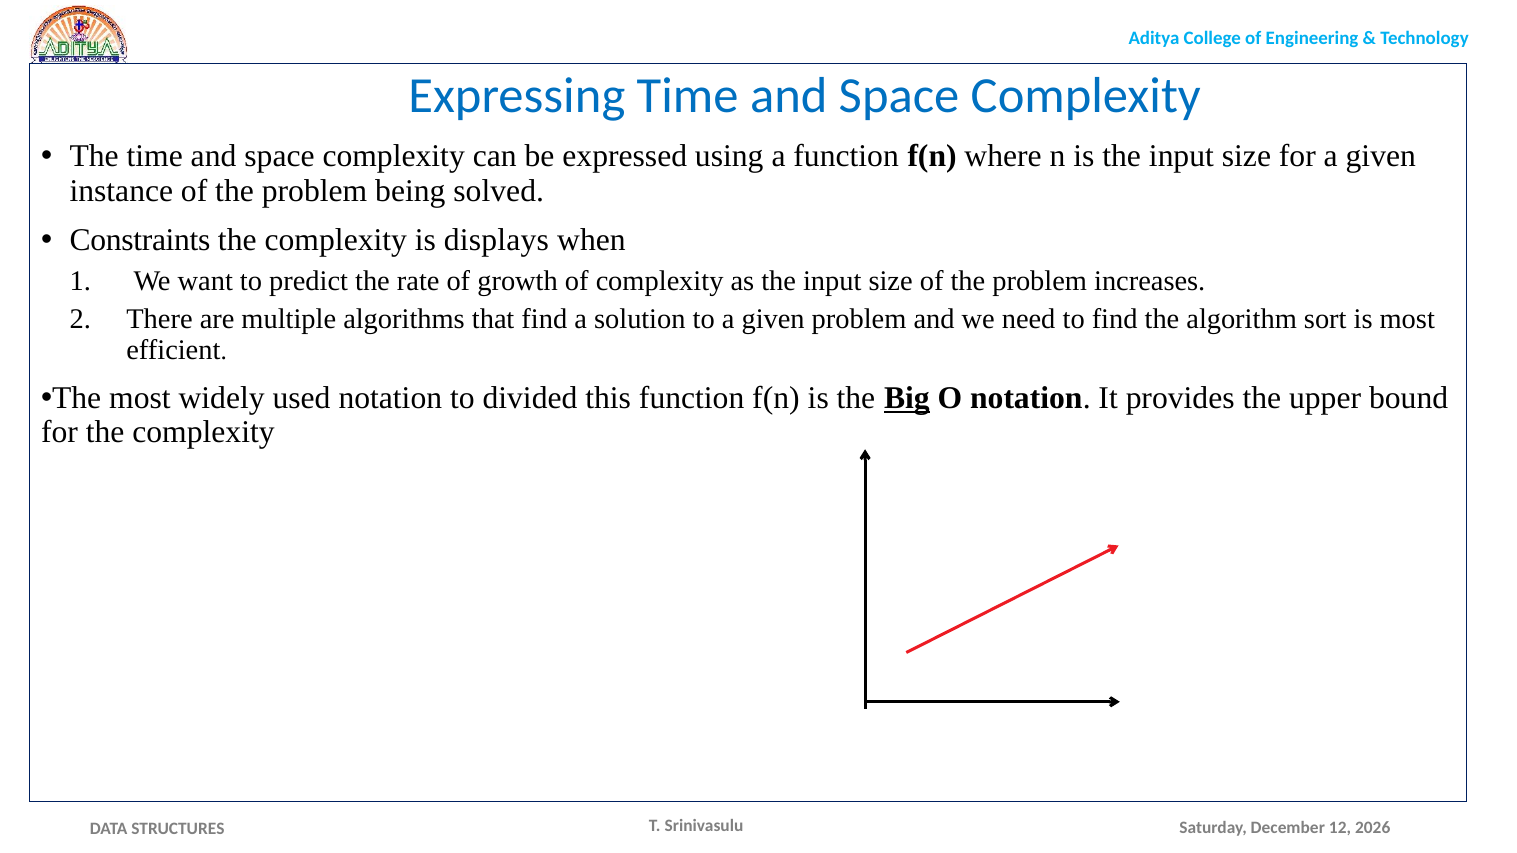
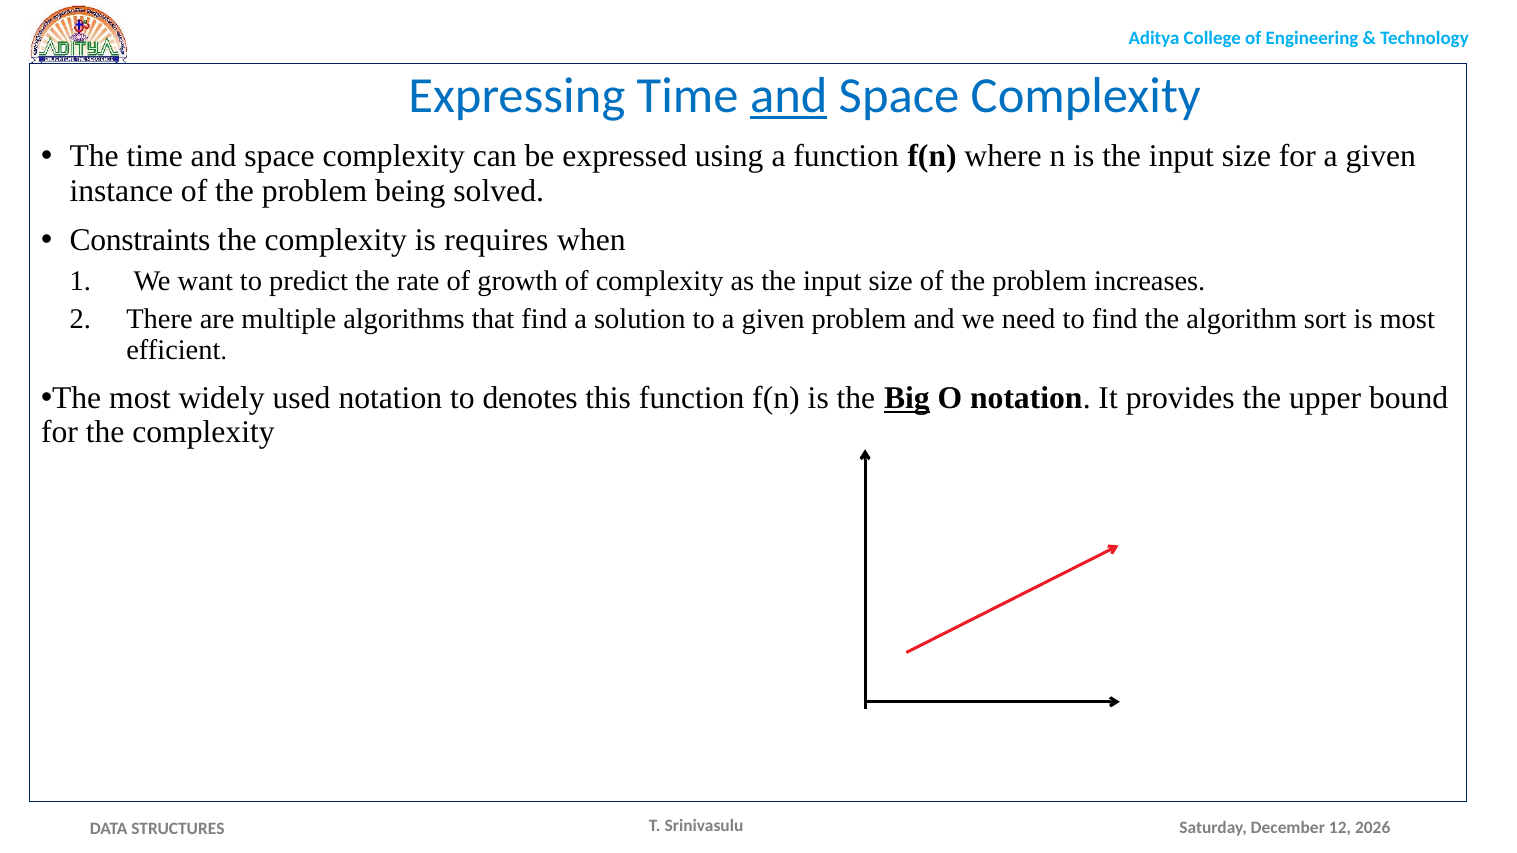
and at (789, 96) underline: none -> present
displays: displays -> requires
divided: divided -> denotes
